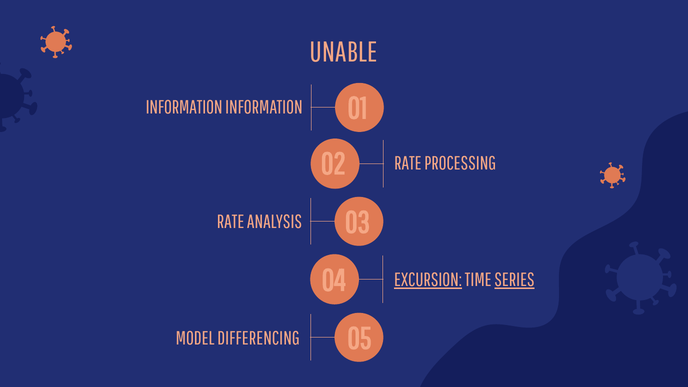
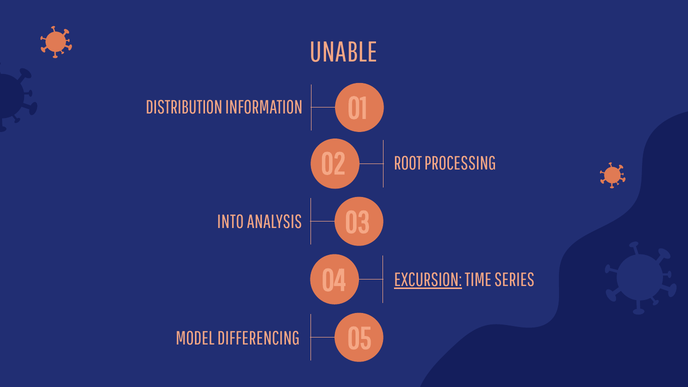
INFORMATION at (184, 108): INFORMATION -> DISTRIBUTION
RATE at (408, 164): RATE -> ROOT
RATE at (231, 222): RATE -> INTO
SERIES underline: present -> none
